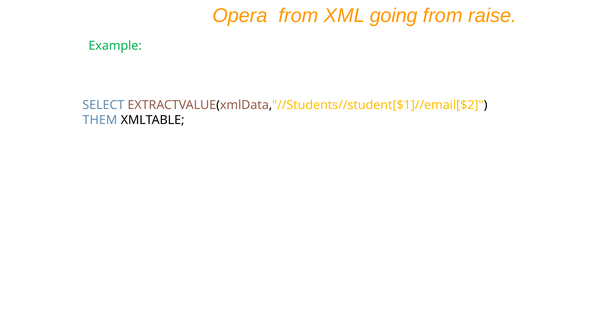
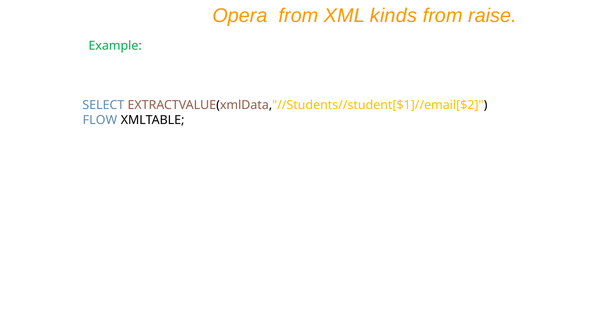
going: going -> kinds
THEM: THEM -> FLOW
